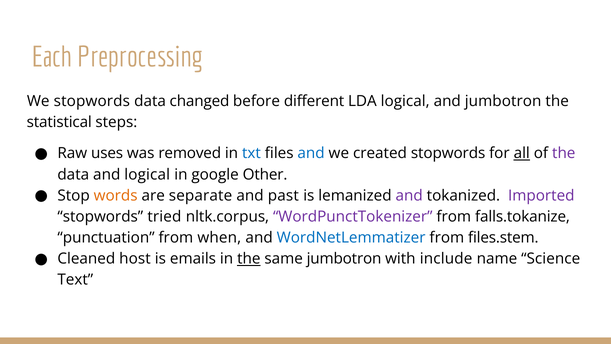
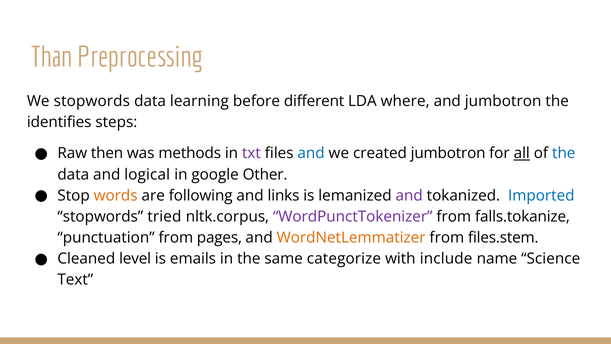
Each: Each -> Than
changed: changed -> learning
LDA logical: logical -> where
statistical: statistical -> identifies
uses: uses -> then
removed: removed -> methods
txt colour: blue -> purple
created stopwords: stopwords -> jumbotron
the at (564, 153) colour: purple -> blue
separate: separate -> following
past: past -> links
Imported colour: purple -> blue
when: when -> pages
WordNetLemmatizer colour: blue -> orange
host: host -> level
the at (249, 259) underline: present -> none
same jumbotron: jumbotron -> categorize
